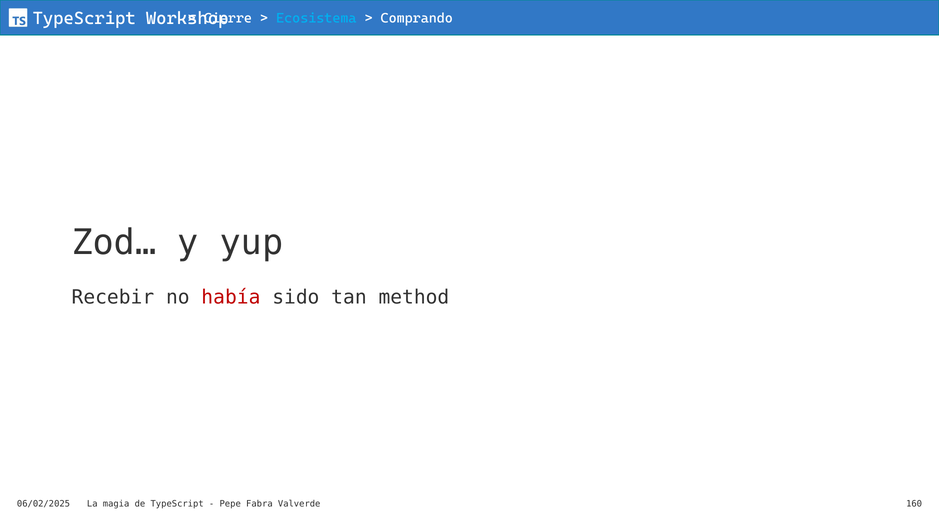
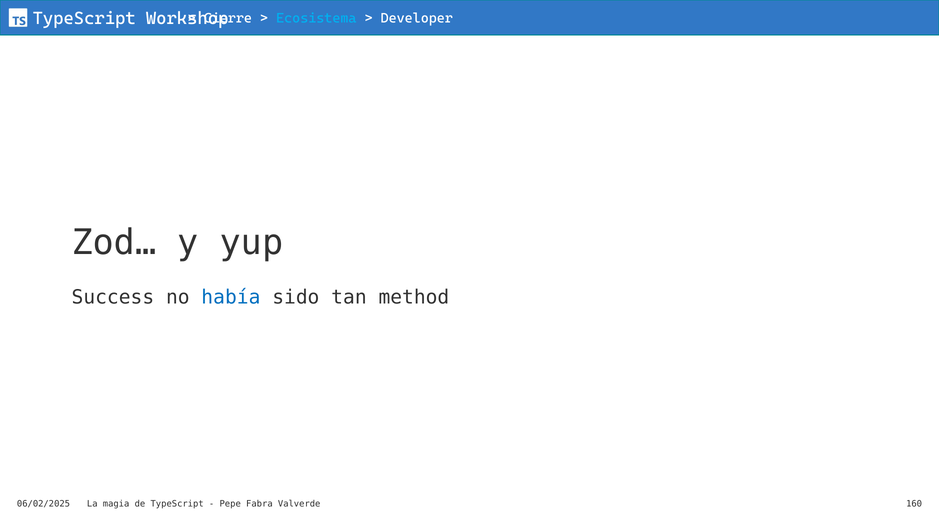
Comprando: Comprando -> Developer
Recebir: Recebir -> Success
había colour: red -> blue
